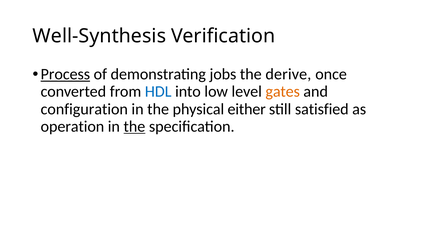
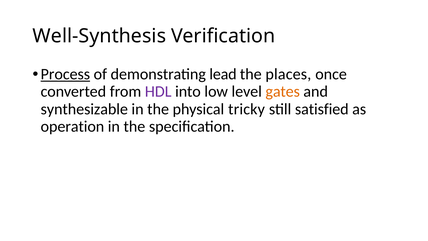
jobs: jobs -> lead
derive: derive -> places
HDL colour: blue -> purple
configuration: configuration -> synthesizable
either: either -> tricky
the at (134, 126) underline: present -> none
